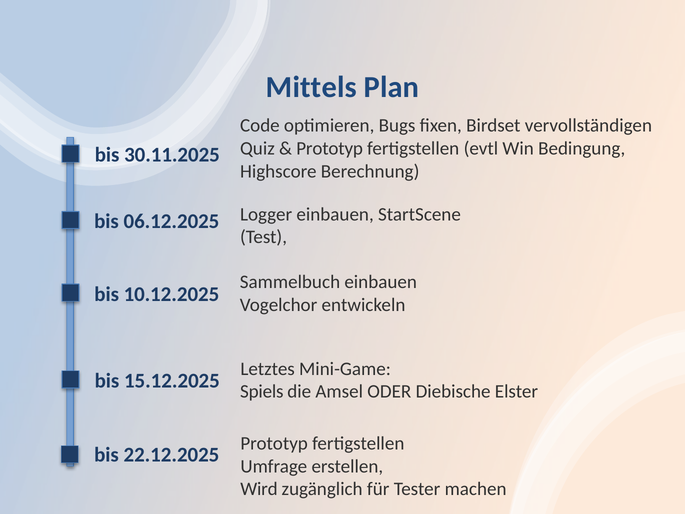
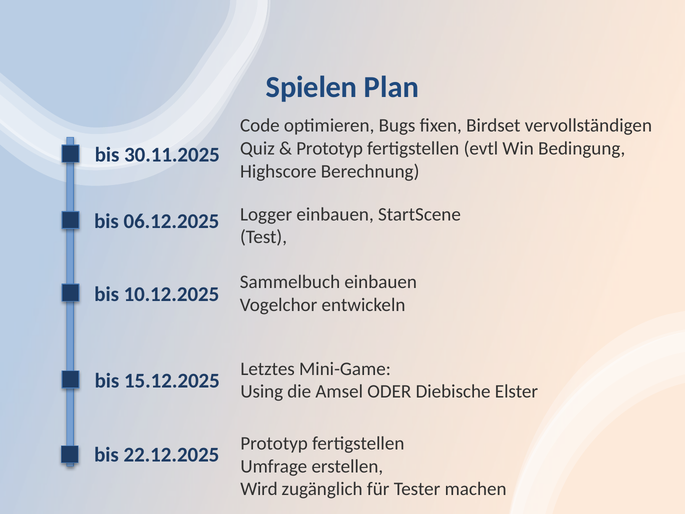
Mittels: Mittels -> Spielen
Spiels: Spiels -> Using
